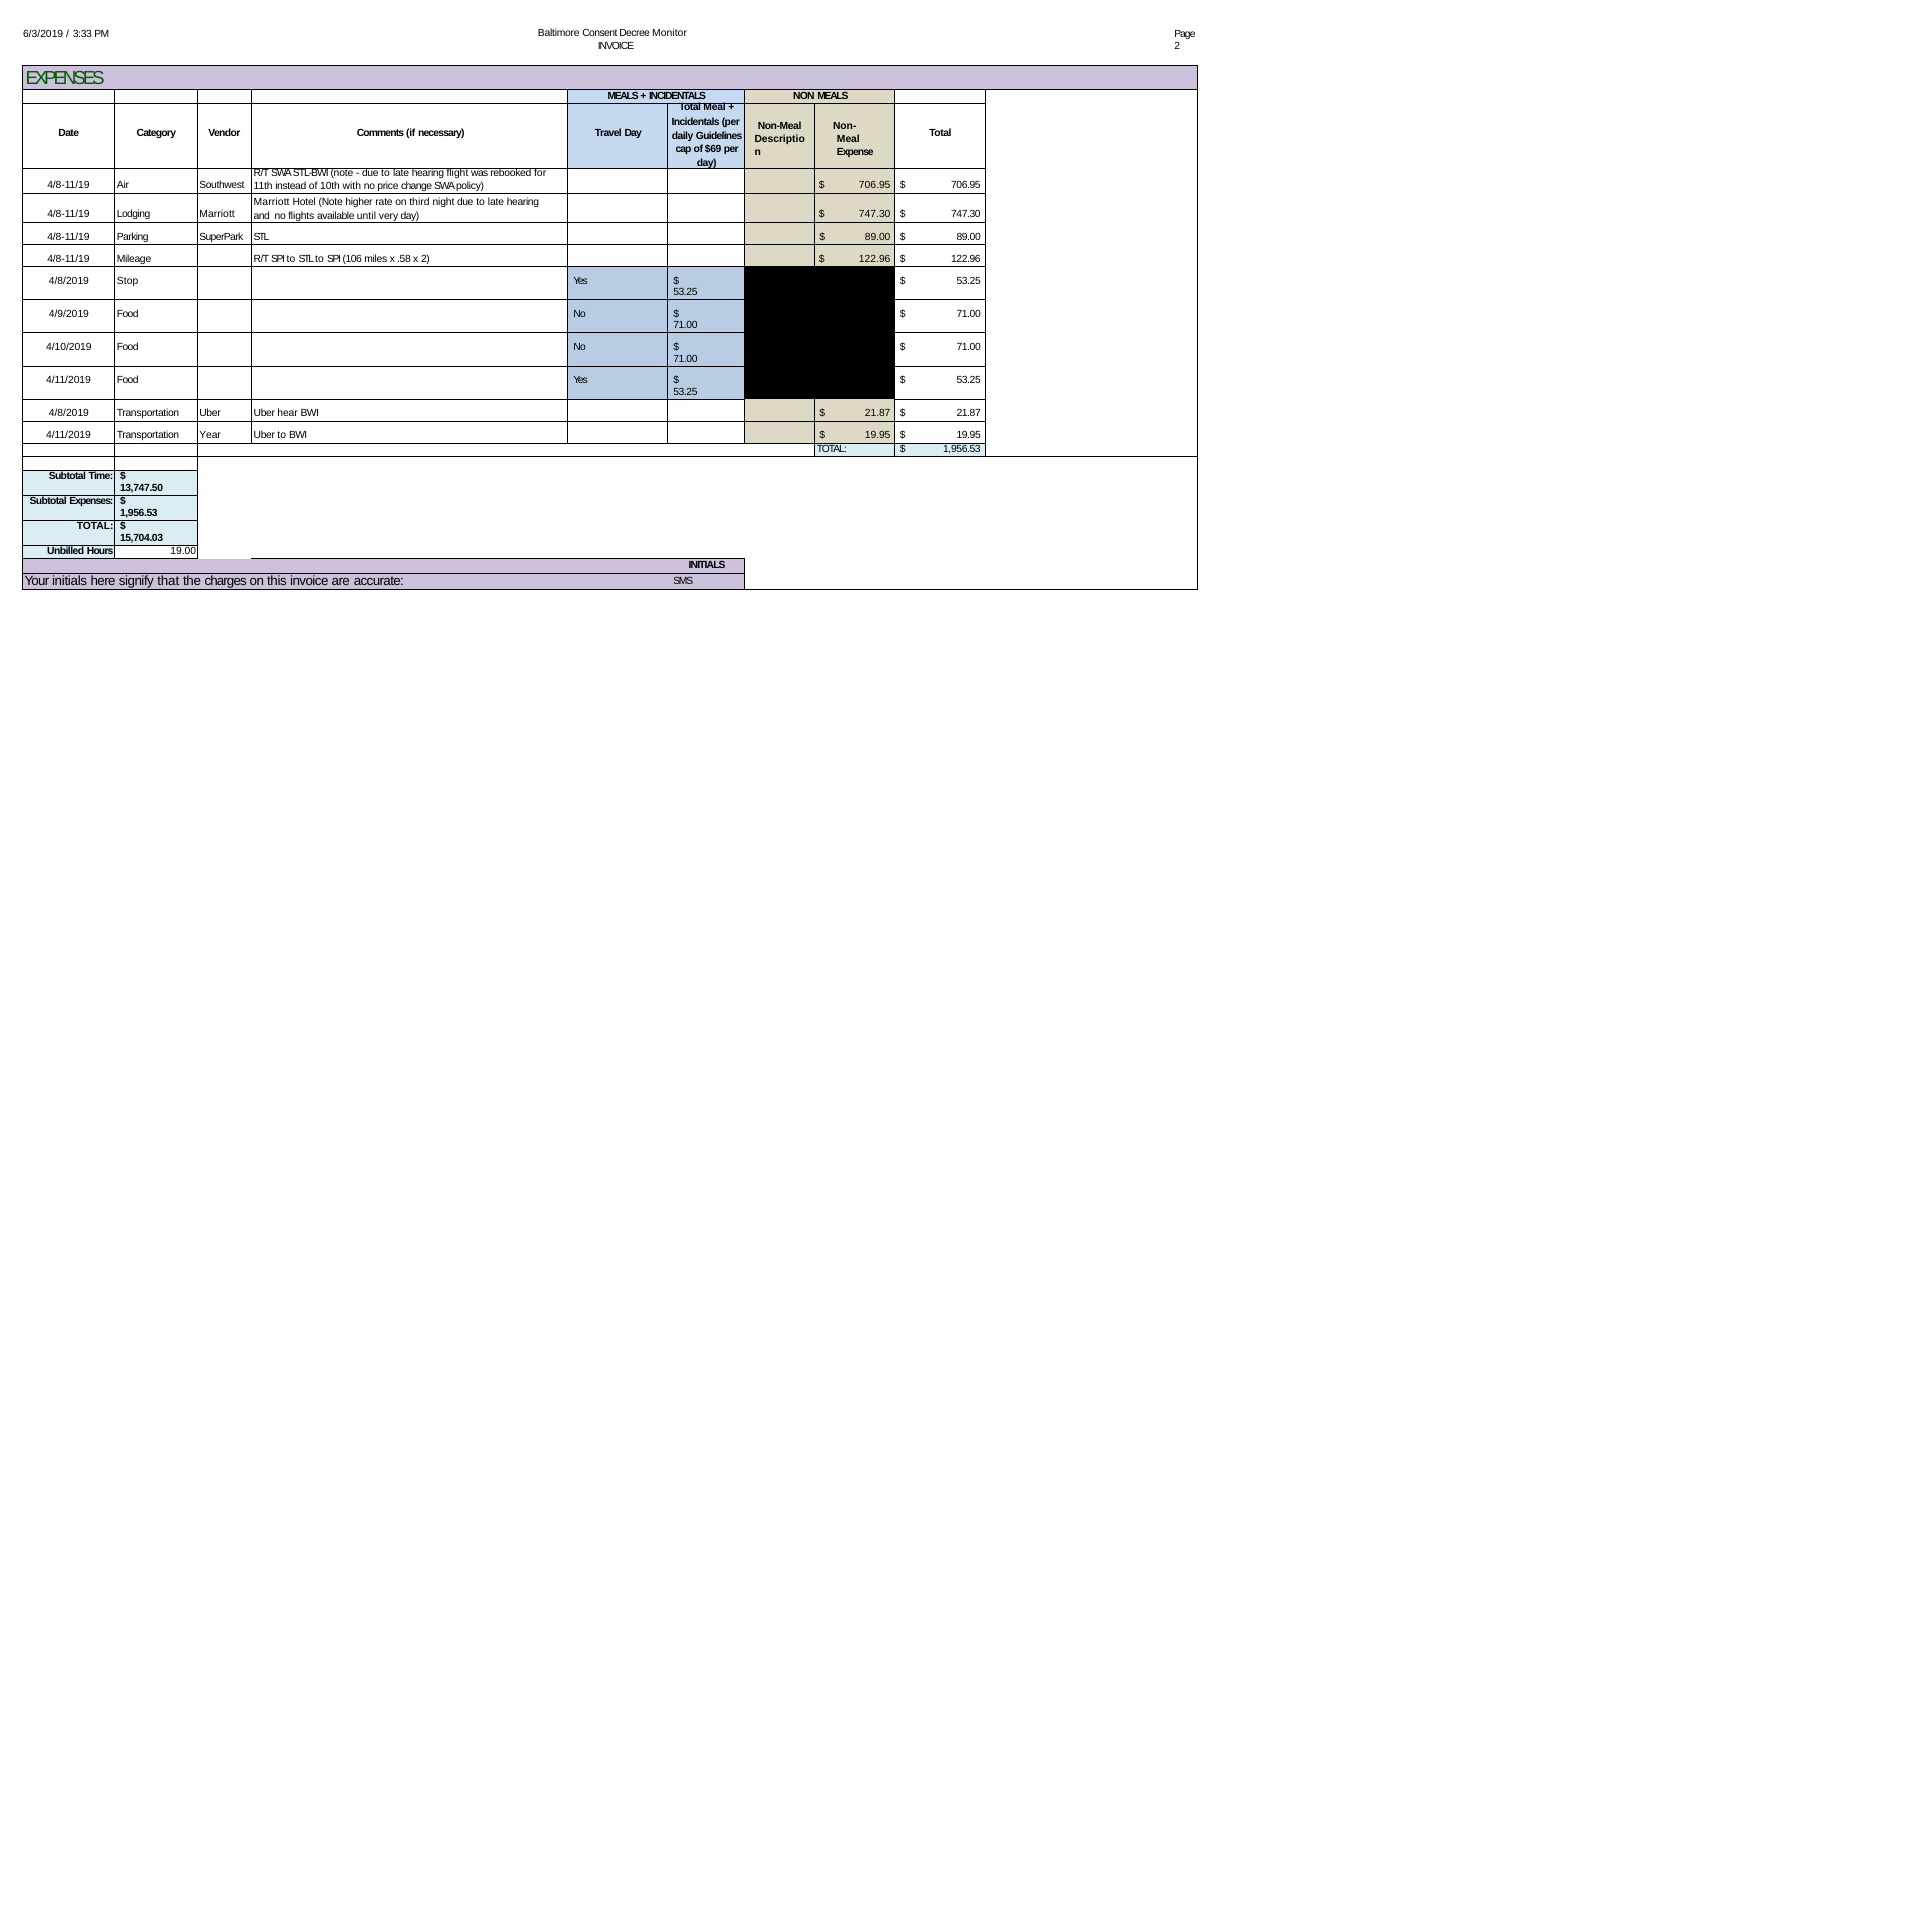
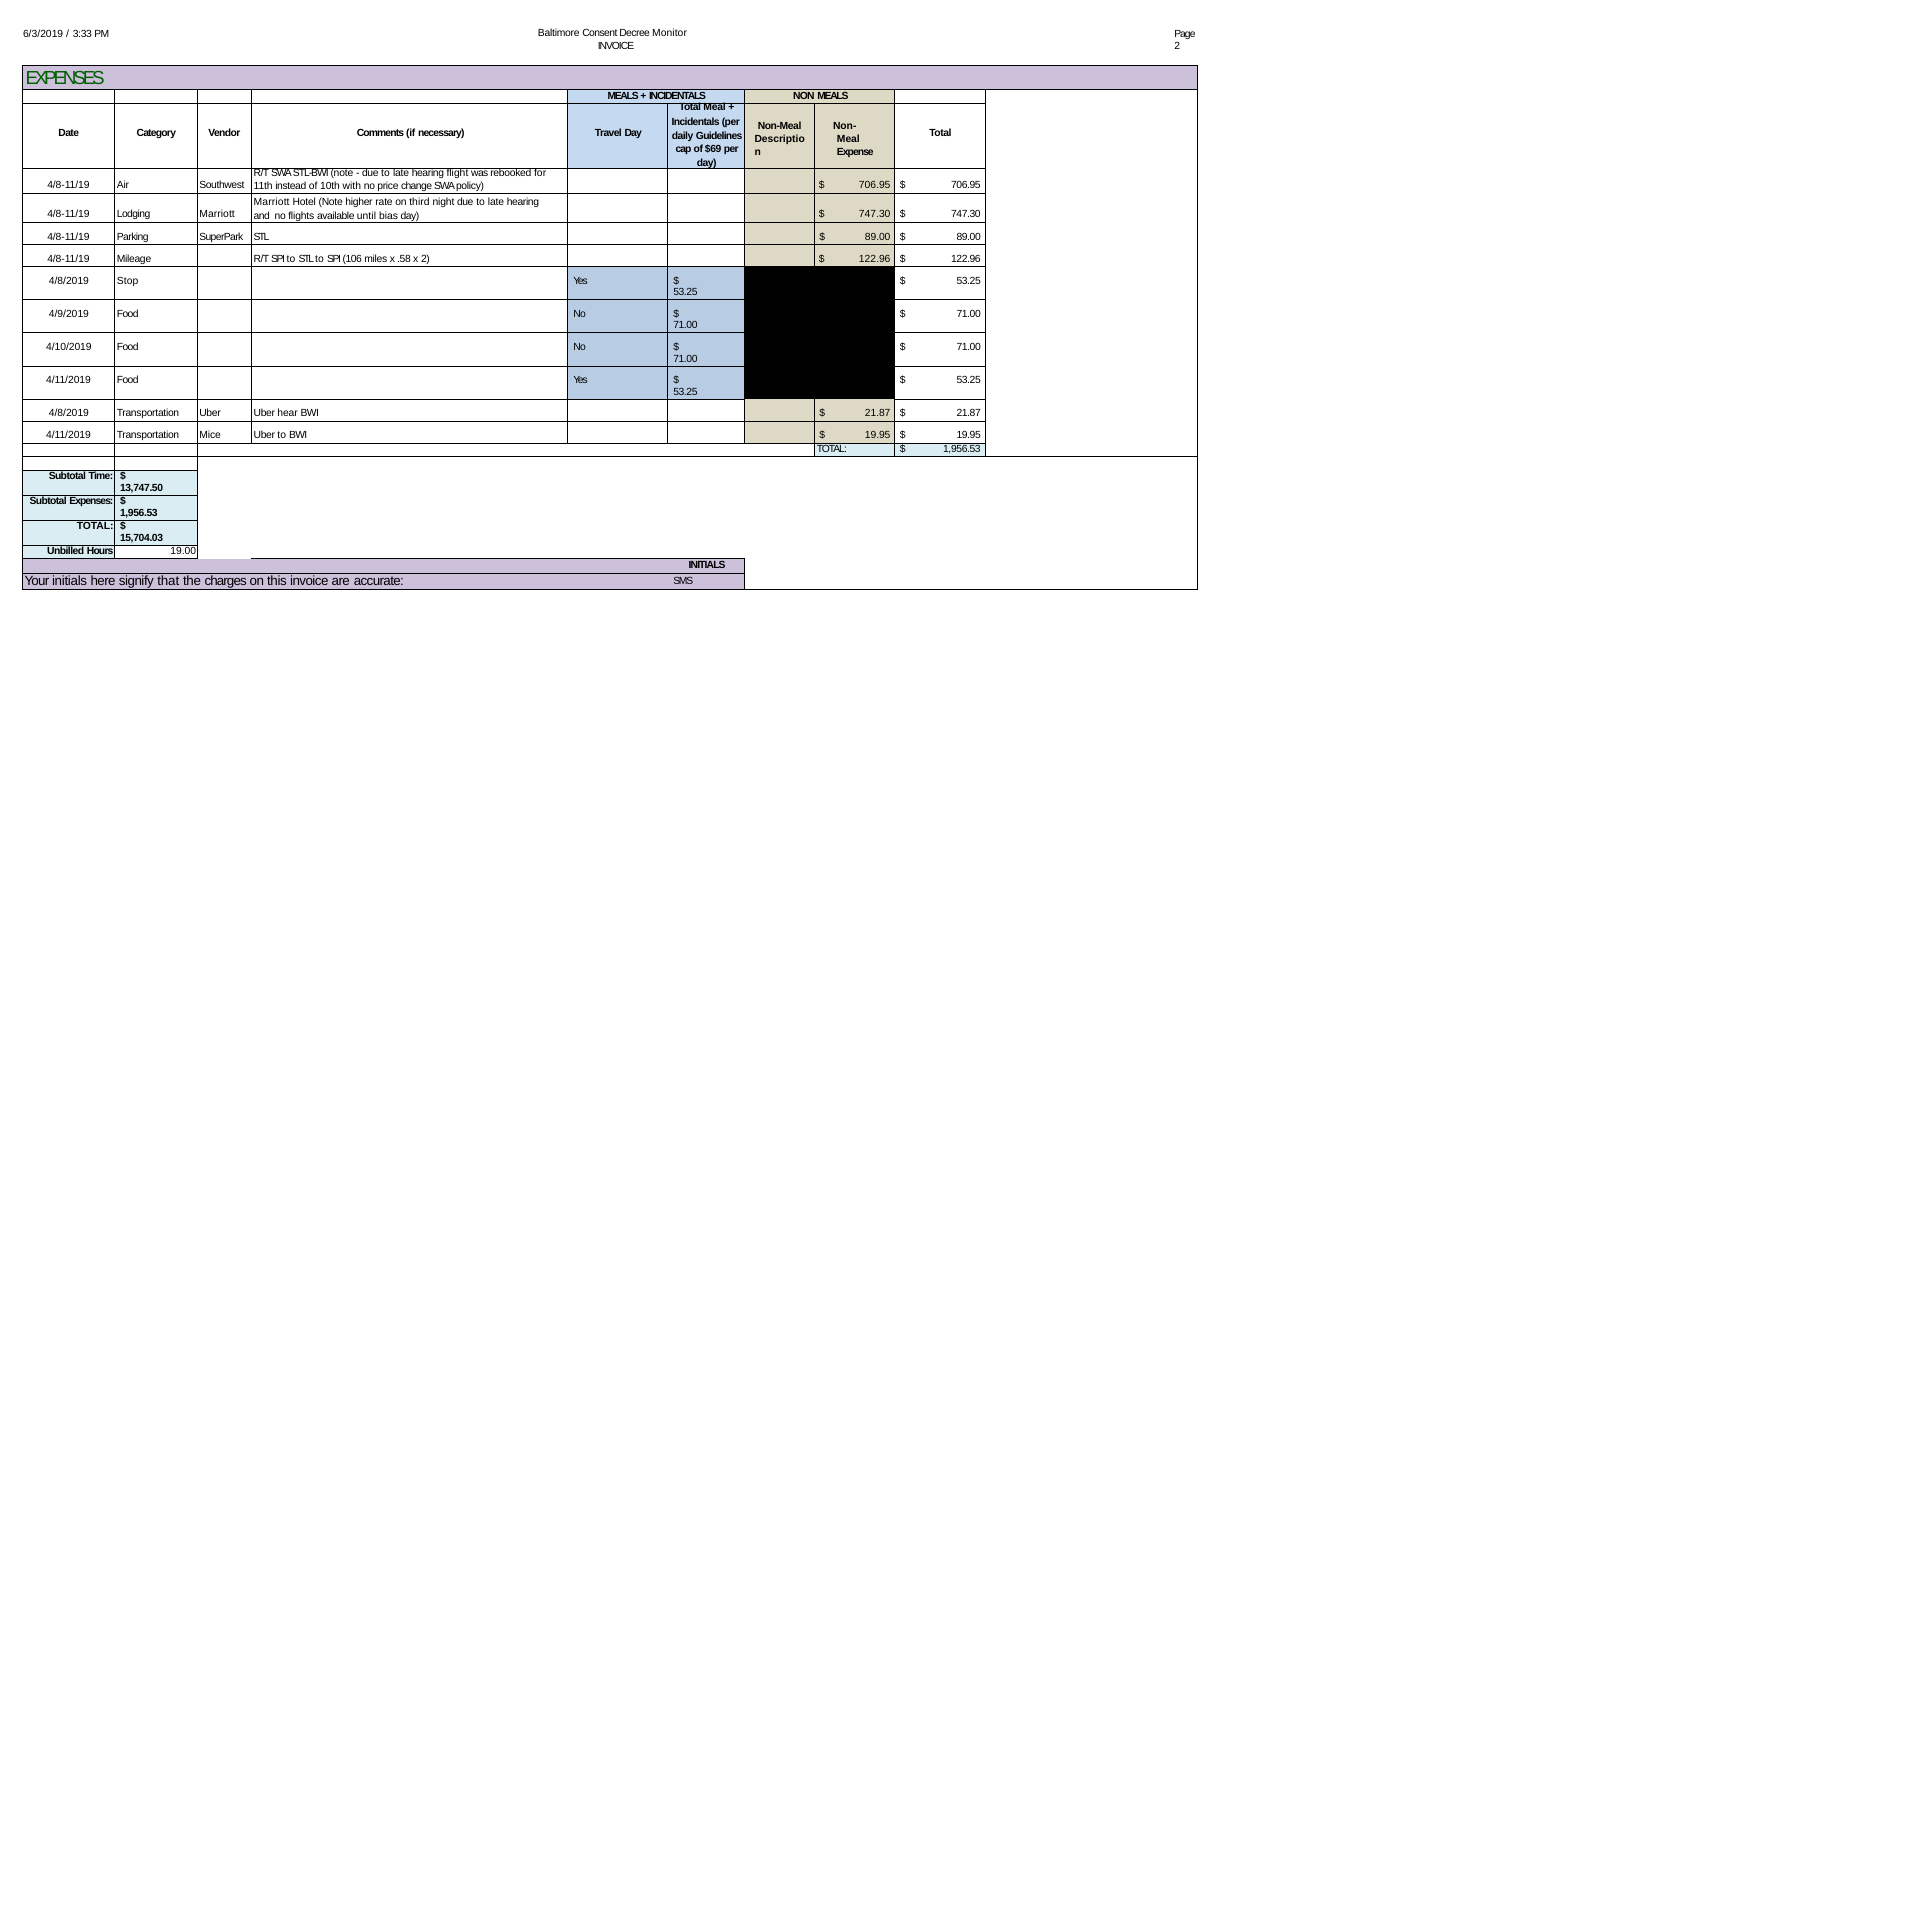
very: very -> bias
Year: Year -> Mice
